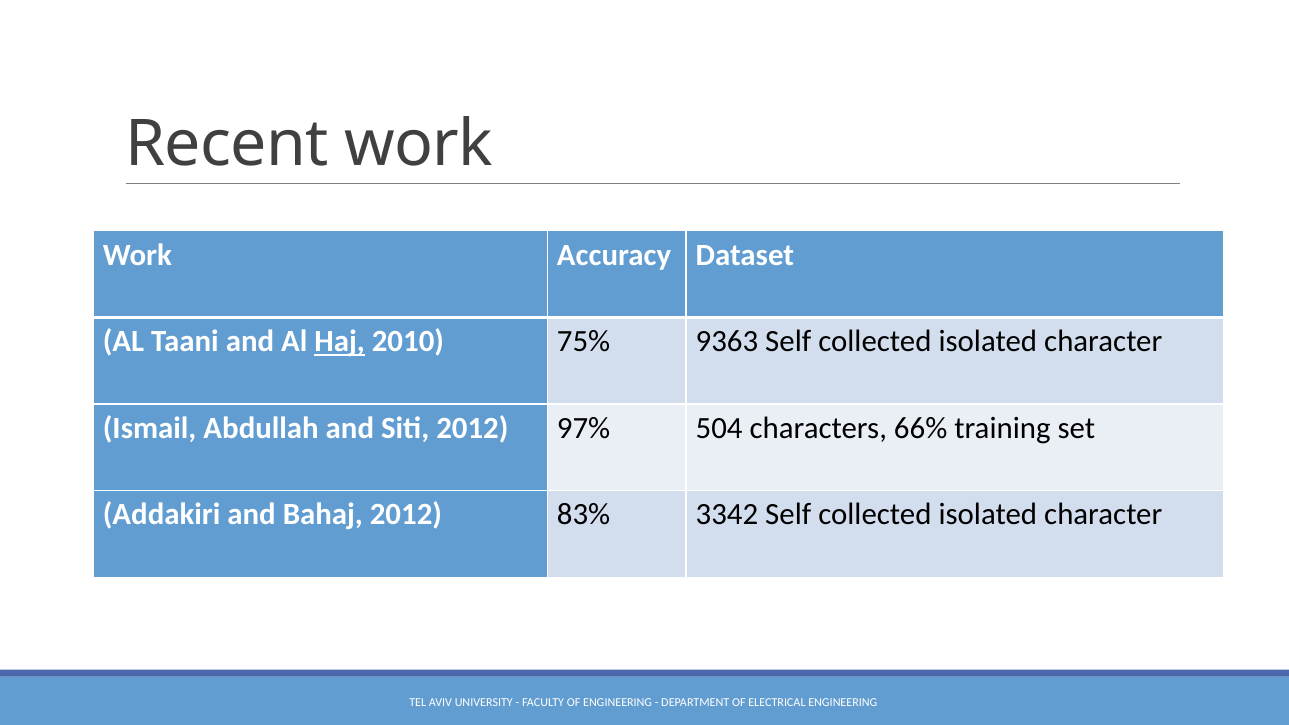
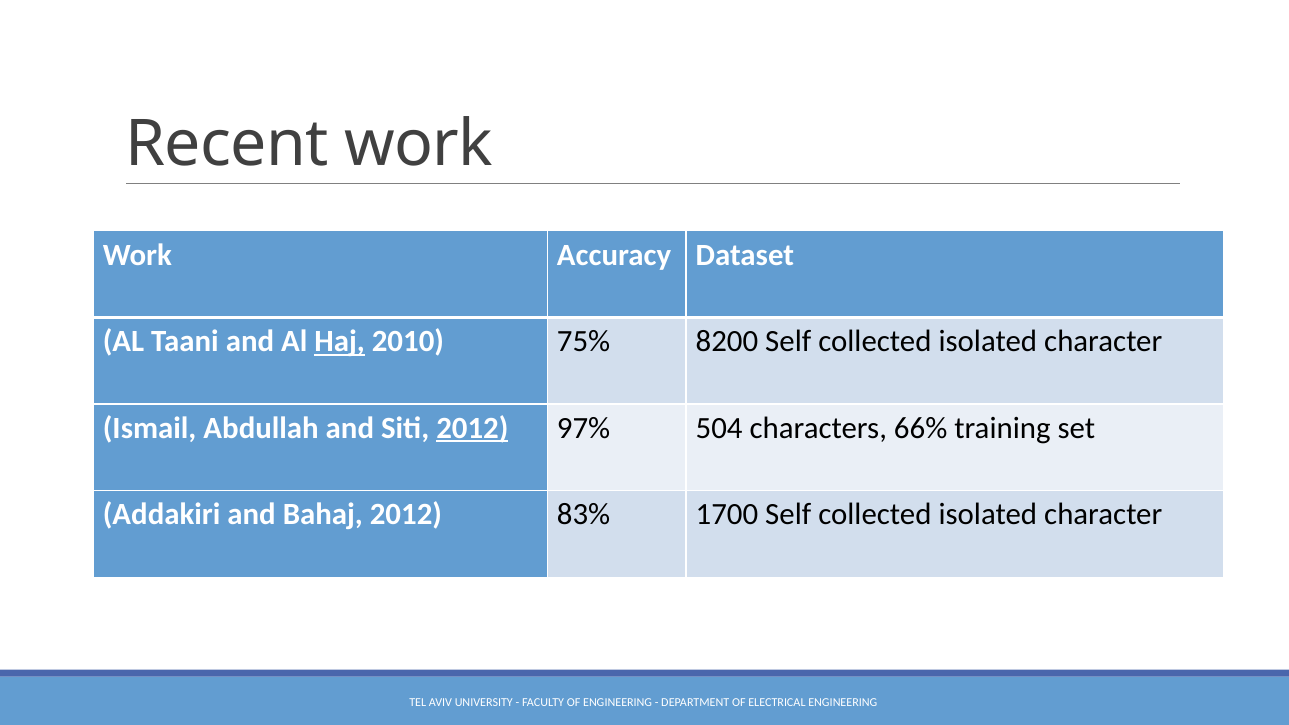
9363: 9363 -> 8200
2012 at (472, 428) underline: none -> present
3342: 3342 -> 1700
